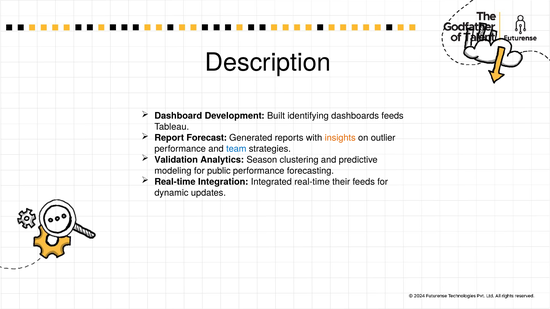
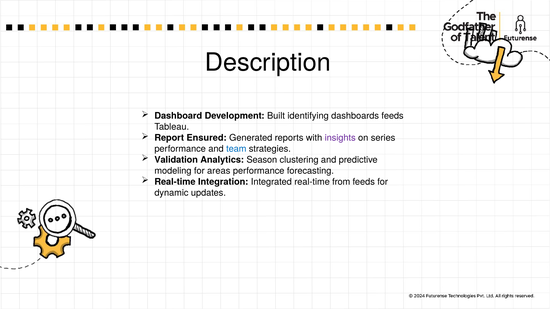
Forecast: Forecast -> Ensured
insights colour: orange -> purple
outlier: outlier -> series
public: public -> areas
their: their -> from
